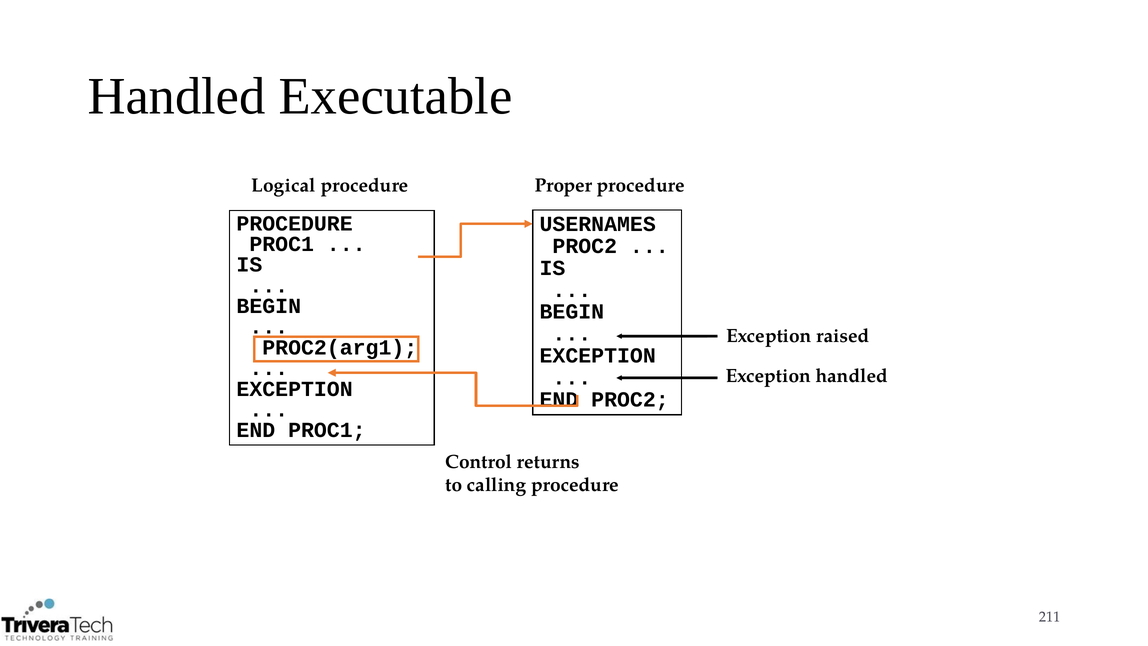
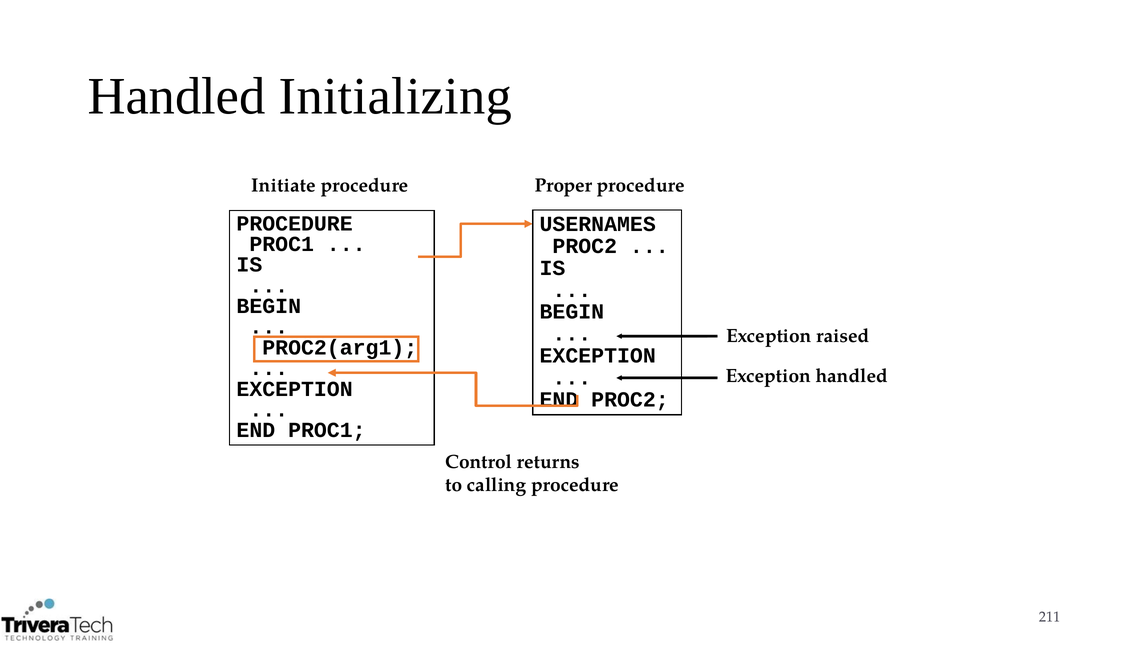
Executable: Executable -> Initializing
Logical: Logical -> Initiate
